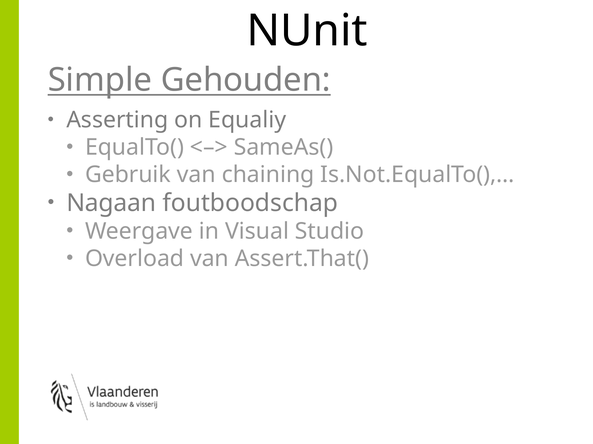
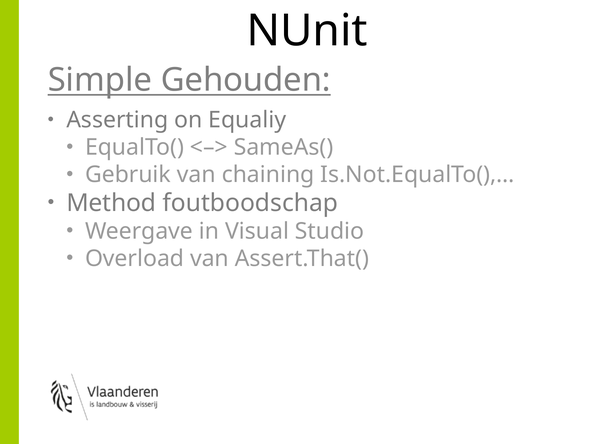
Nagaan: Nagaan -> Method
